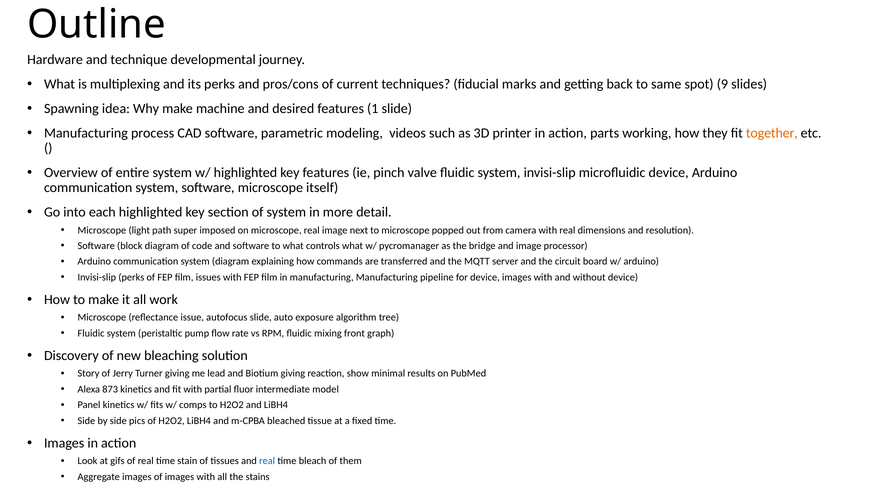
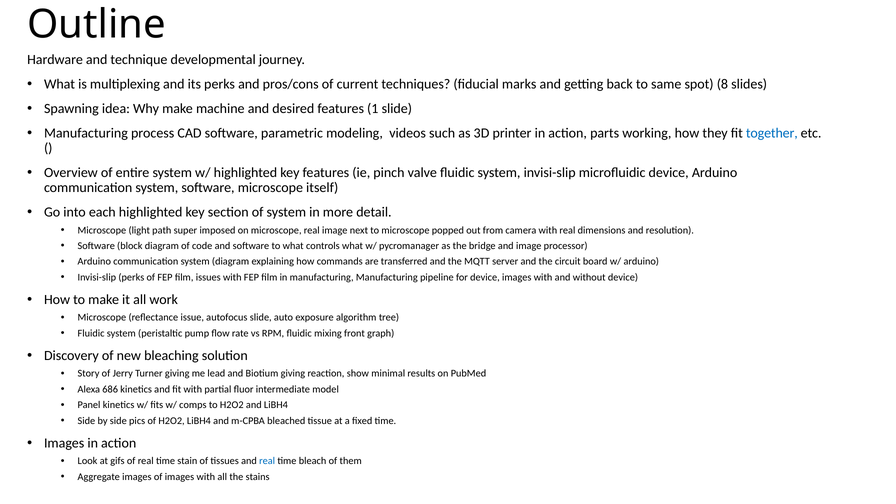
9: 9 -> 8
together colour: orange -> blue
873: 873 -> 686
